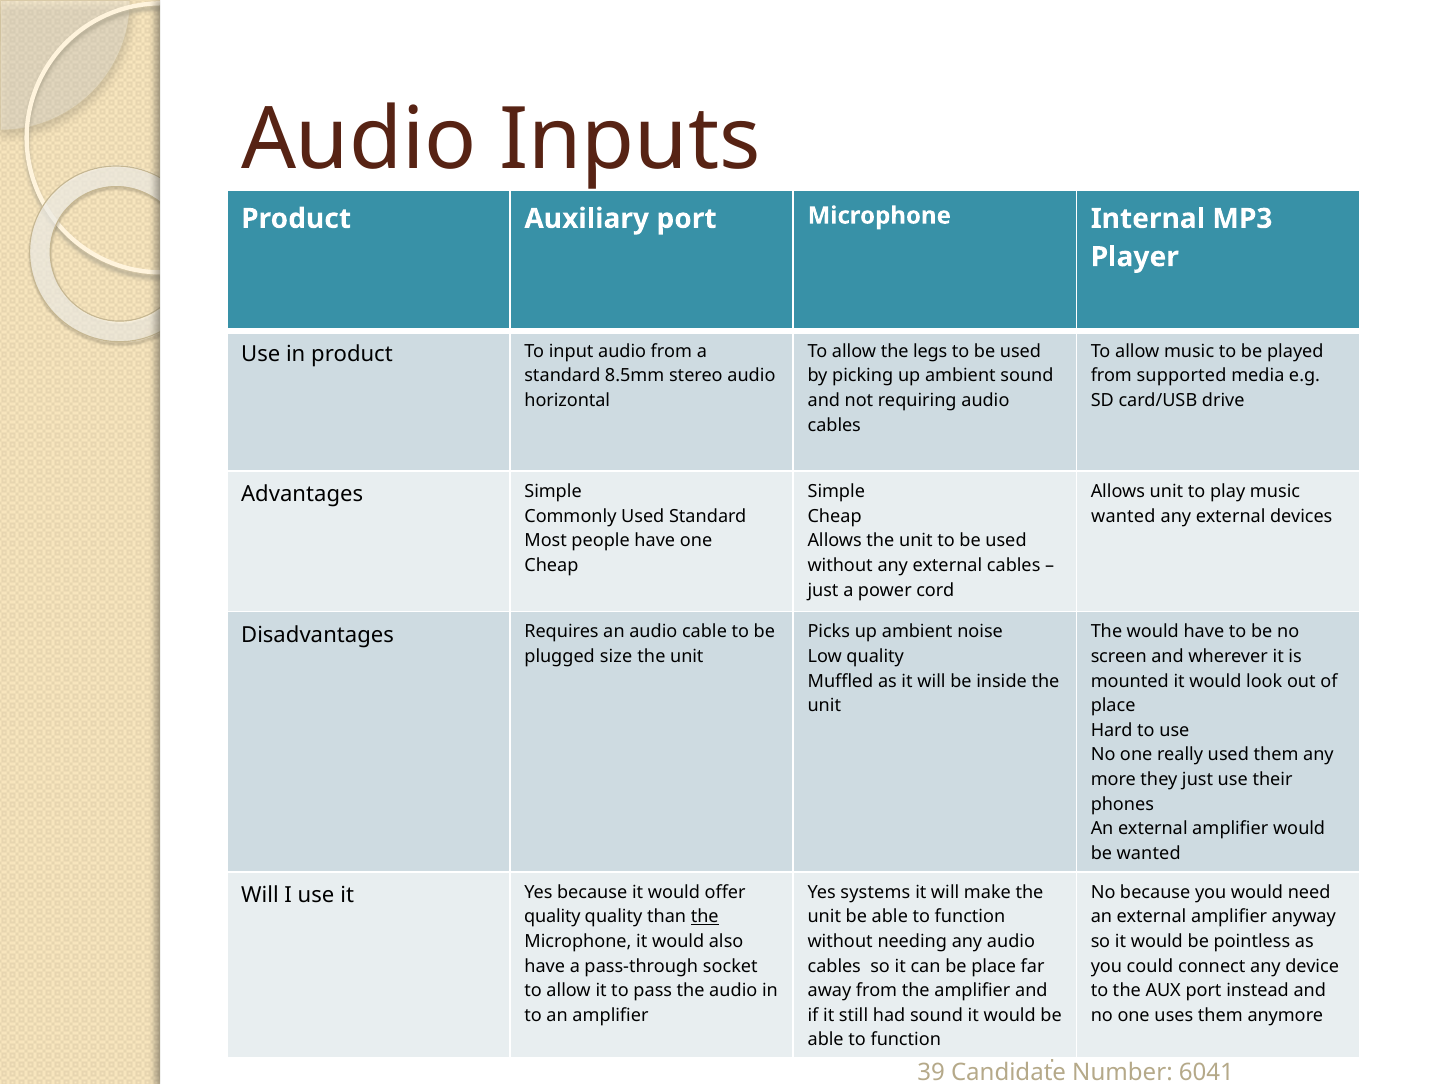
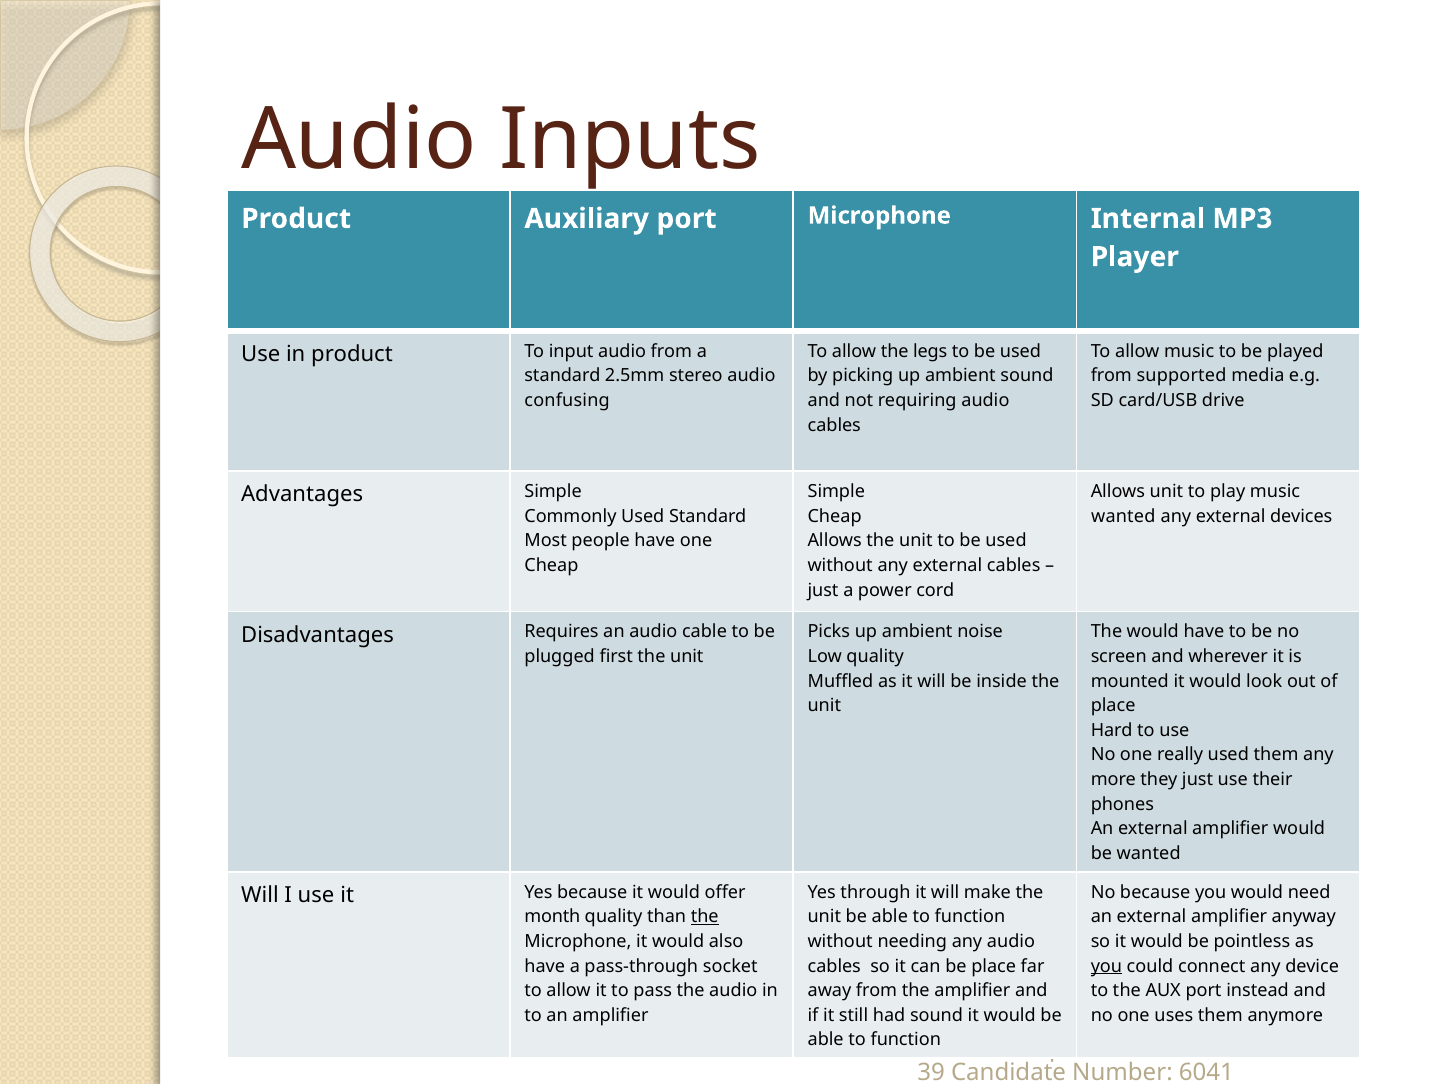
8.5mm: 8.5mm -> 2.5mm
horizontal: horizontal -> confusing
size: size -> first
systems: systems -> through
quality at (552, 917): quality -> month
you at (1106, 966) underline: none -> present
